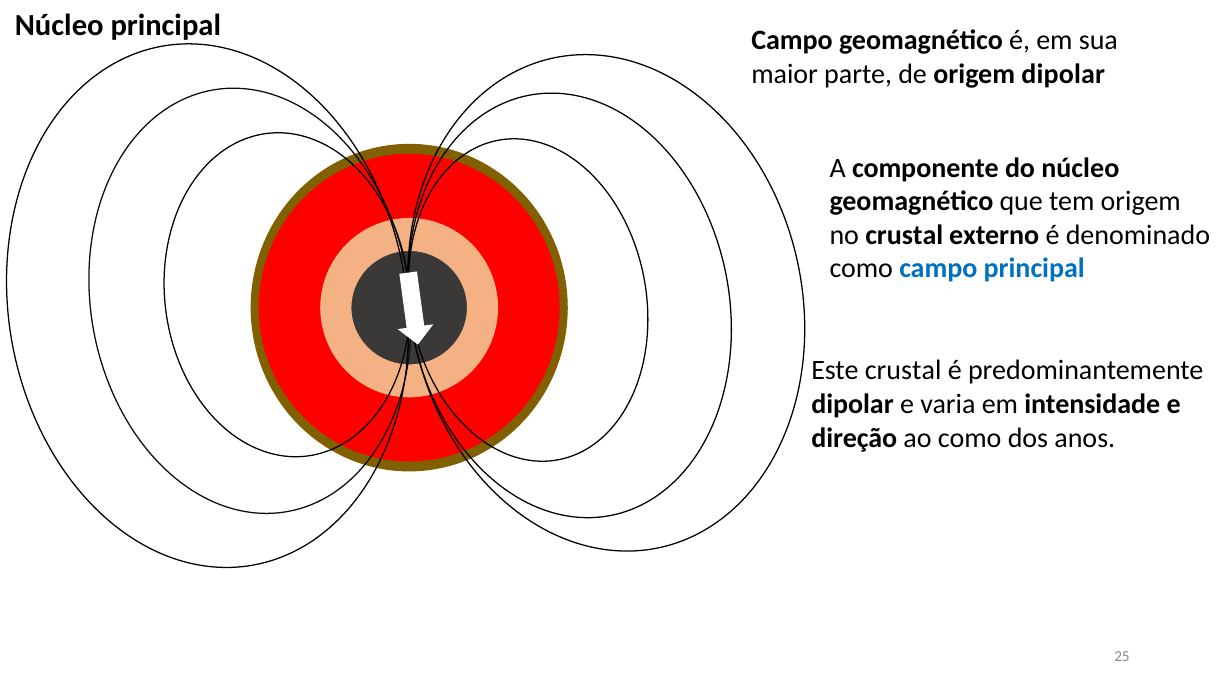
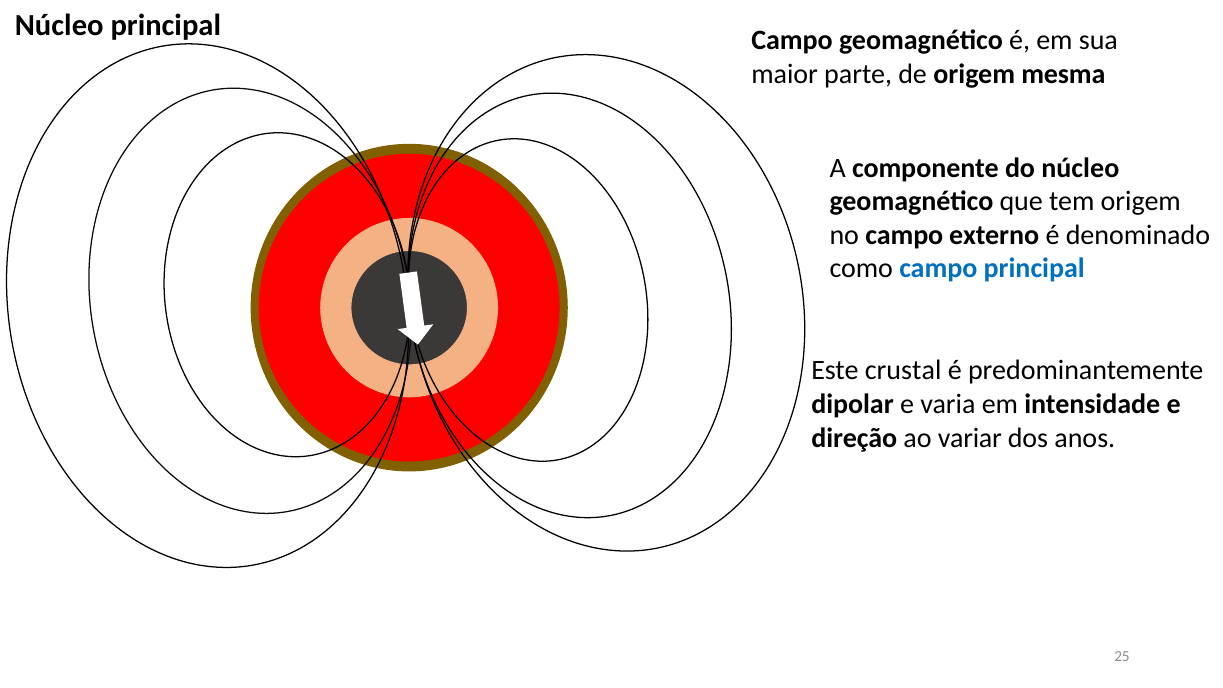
origem dipolar: dipolar -> mesma
no crustal: crustal -> campo
ao como: como -> variar
